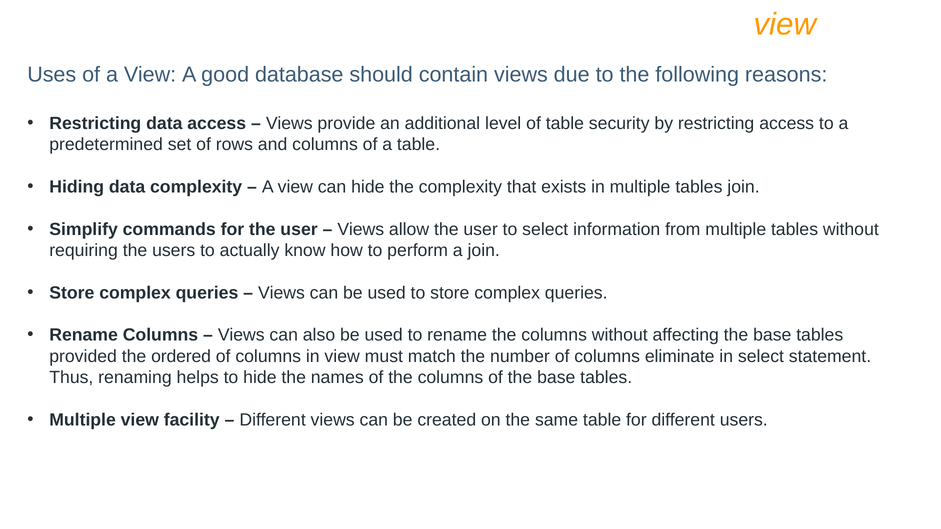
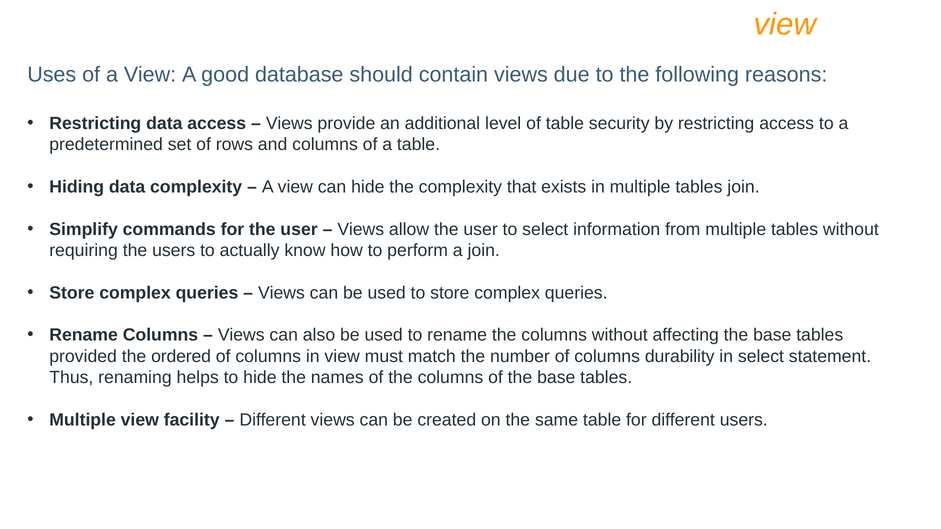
eliminate: eliminate -> durability
